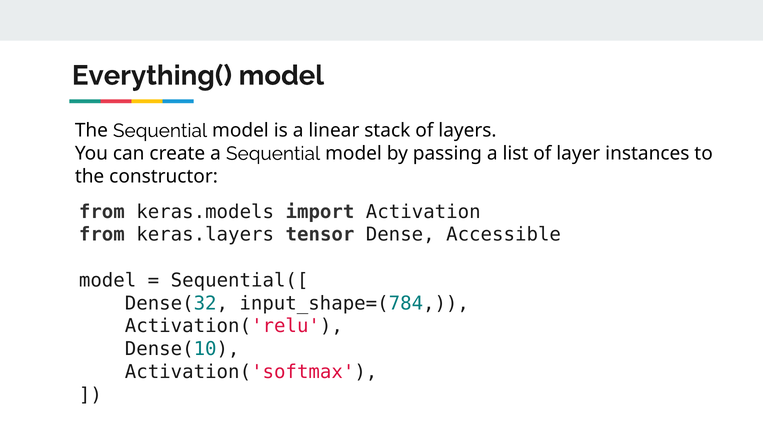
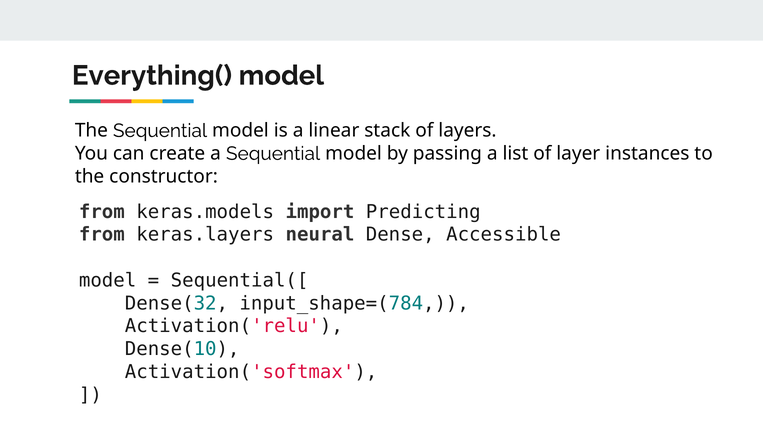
Activation: Activation -> Predicting
tensor: tensor -> neural
